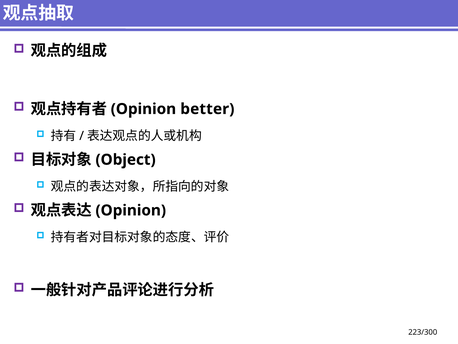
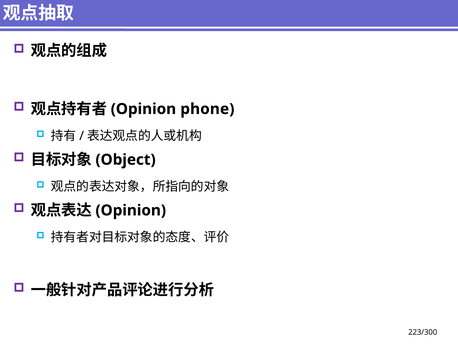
better: better -> phone
